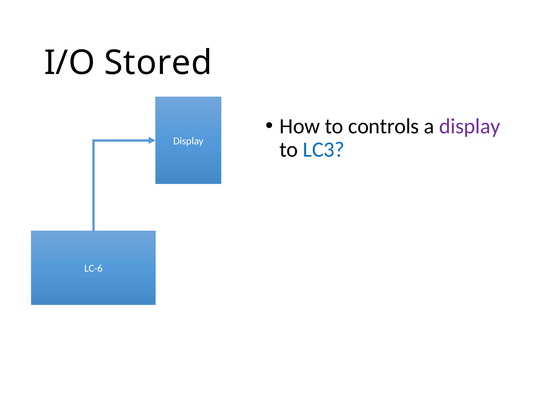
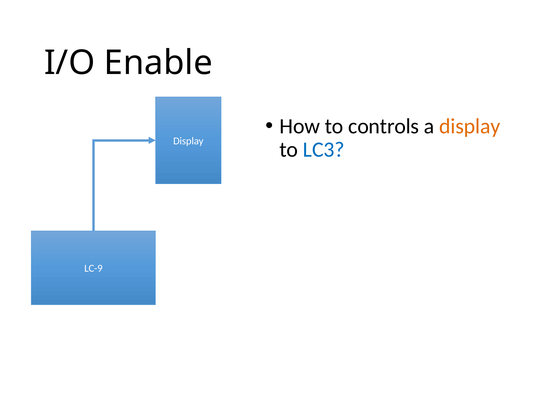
Stored: Stored -> Enable
display at (470, 126) colour: purple -> orange
LC-6: LC-6 -> LC-9
